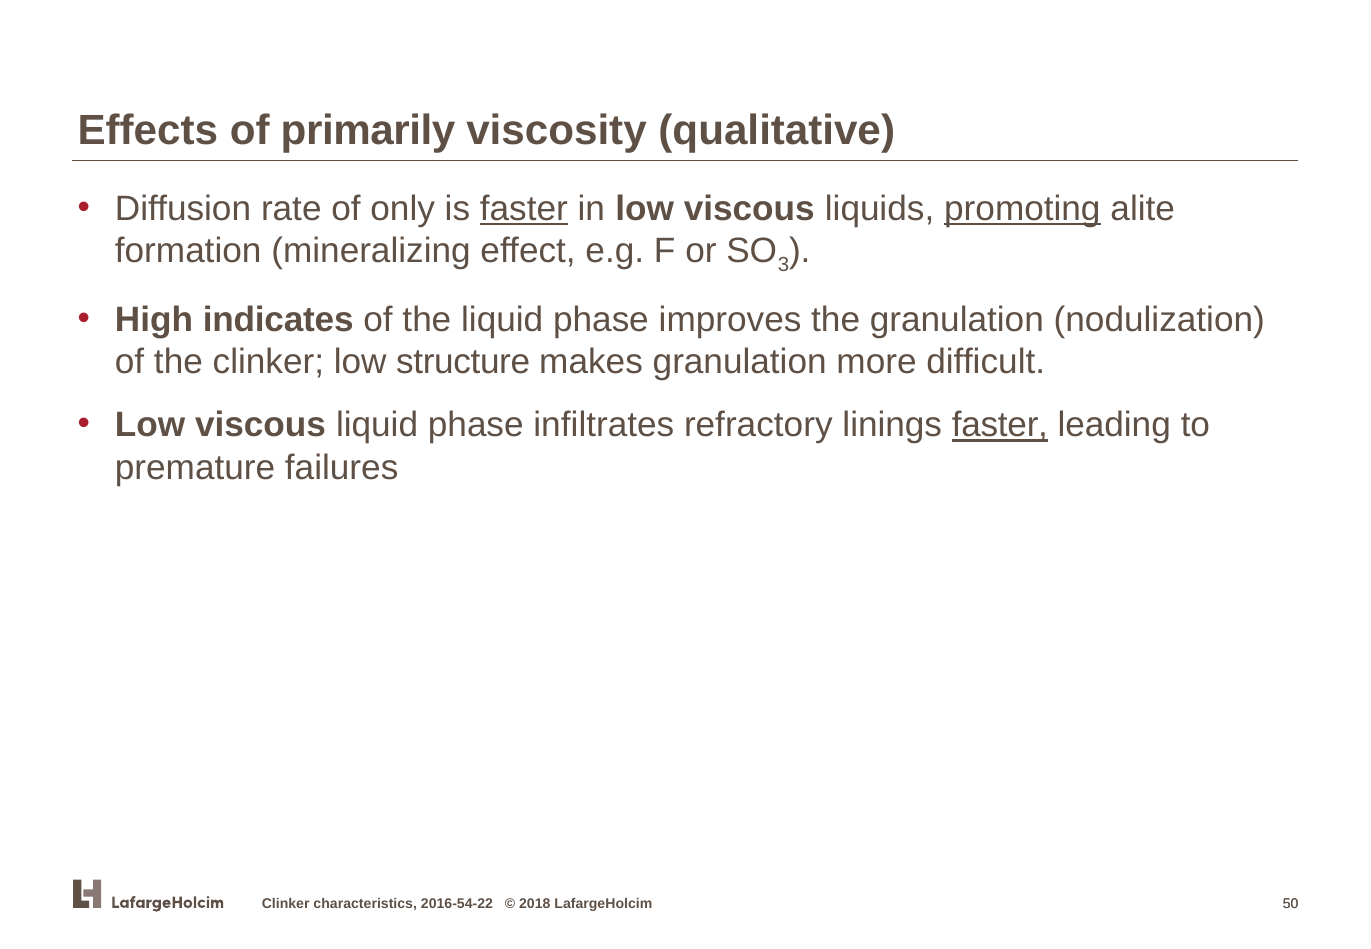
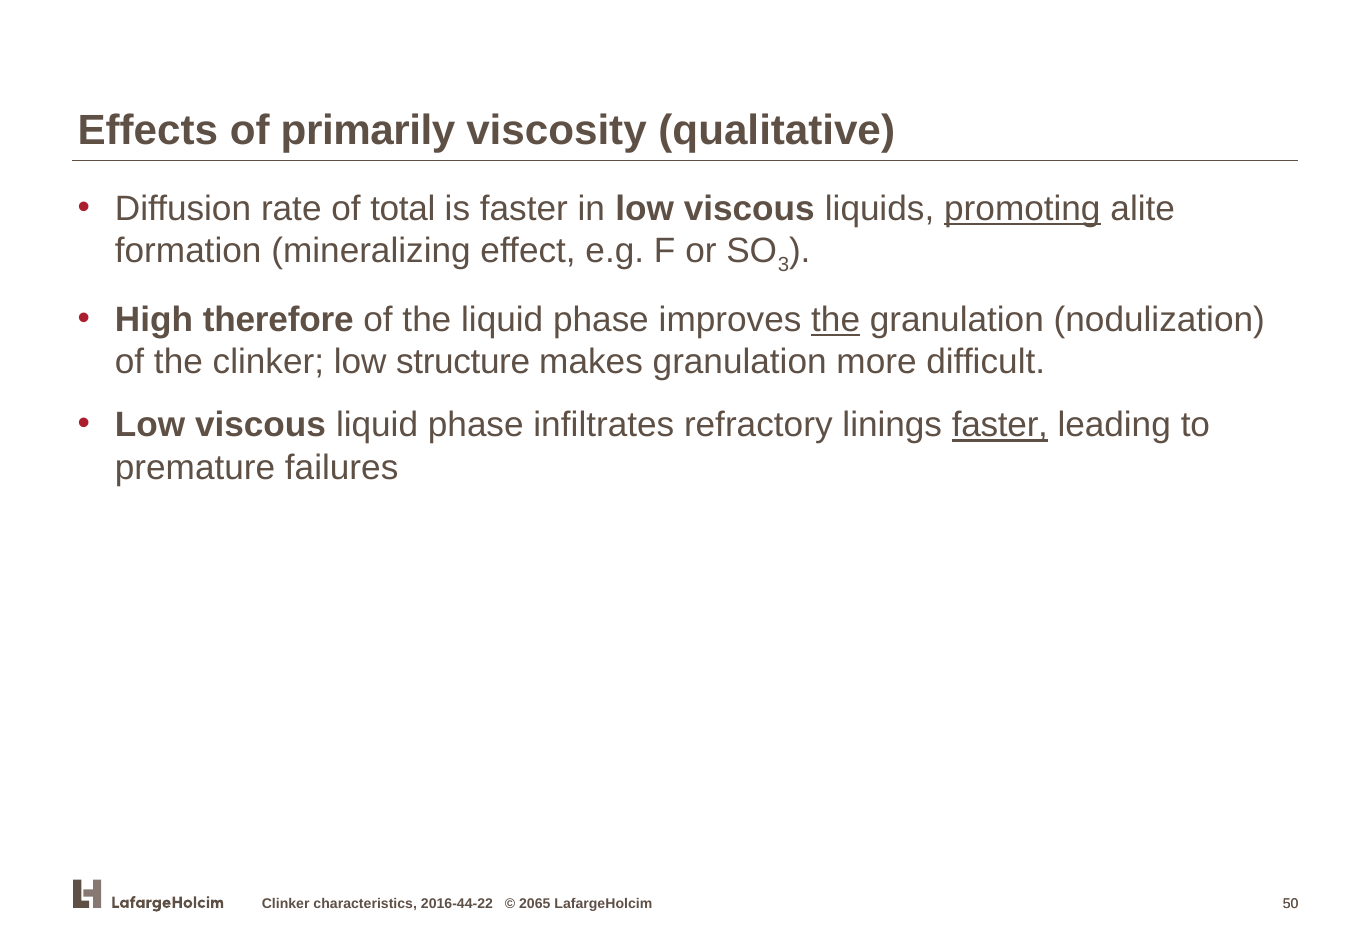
only: only -> total
faster at (524, 209) underline: present -> none
indicates: indicates -> therefore
the at (836, 320) underline: none -> present
2016-54-22: 2016-54-22 -> 2016-44-22
2018: 2018 -> 2065
